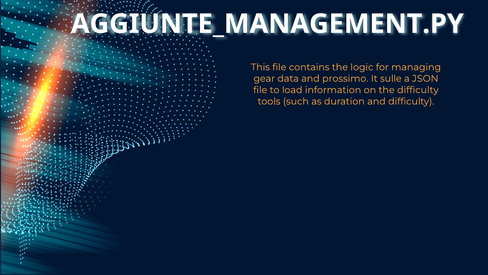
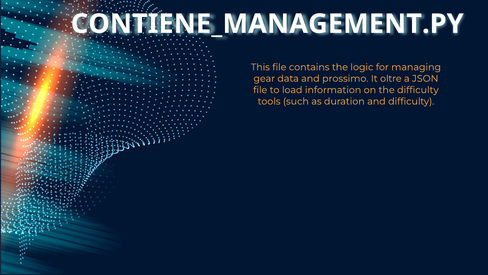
AGGIUNTE_MANAGEMENT.PY: AGGIUNTE_MANAGEMENT.PY -> CONTIENE_MANAGEMENT.PY
sulle: sulle -> oltre
